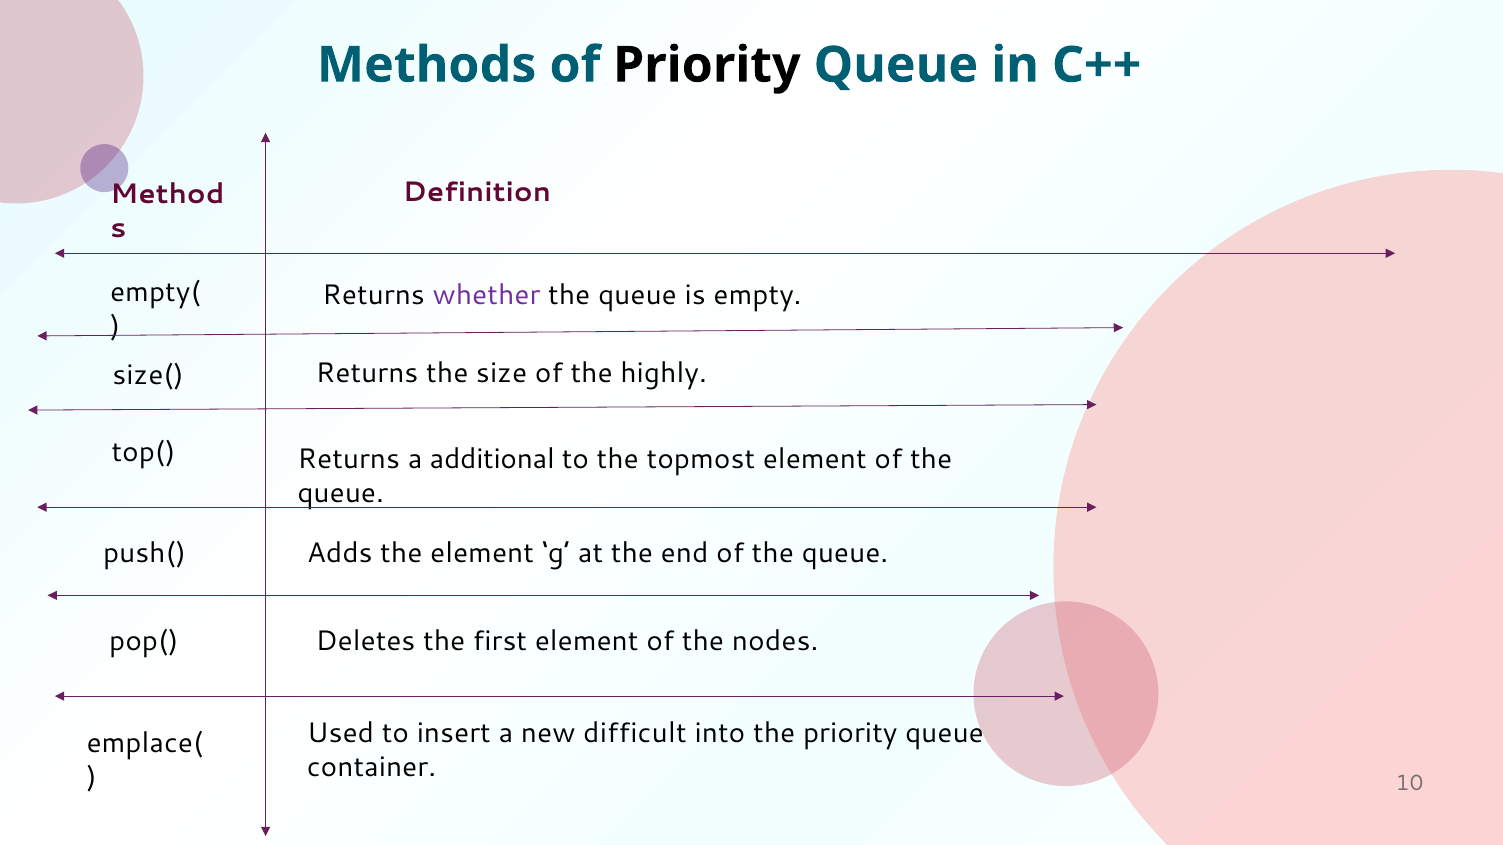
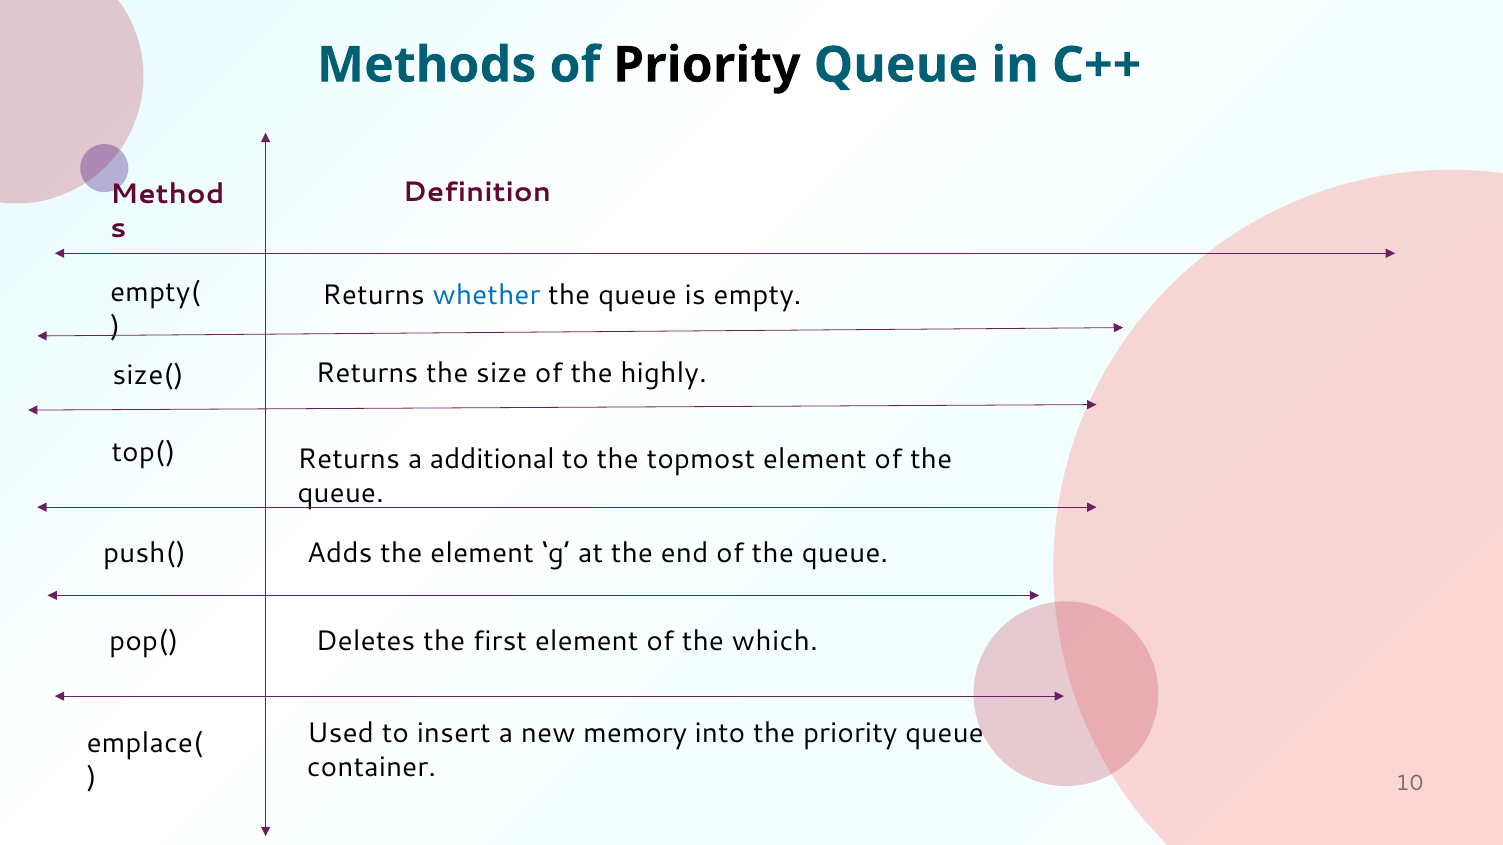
whether colour: purple -> blue
nodes: nodes -> which
difficult: difficult -> memory
